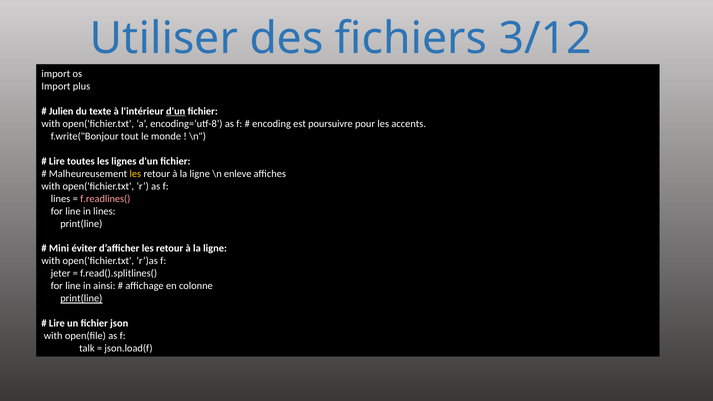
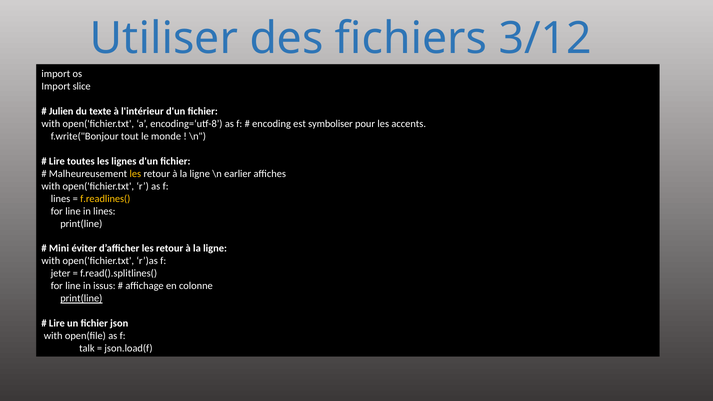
plus: plus -> slice
d'un at (176, 111) underline: present -> none
poursuivre: poursuivre -> symboliser
enleve: enleve -> earlier
f.readlines( colour: pink -> yellow
ainsi: ainsi -> issus
